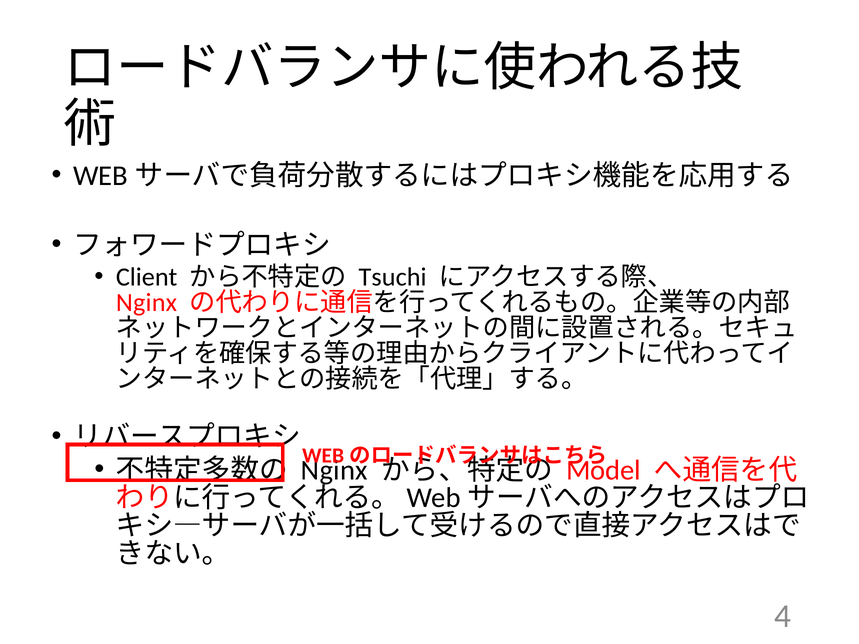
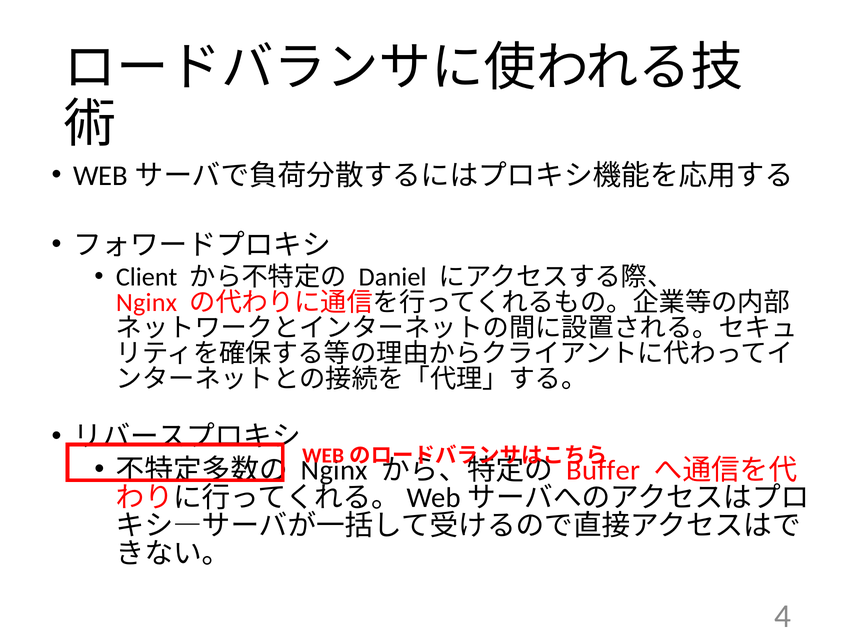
Tsuchi: Tsuchi -> Daniel
Model: Model -> Buffer
